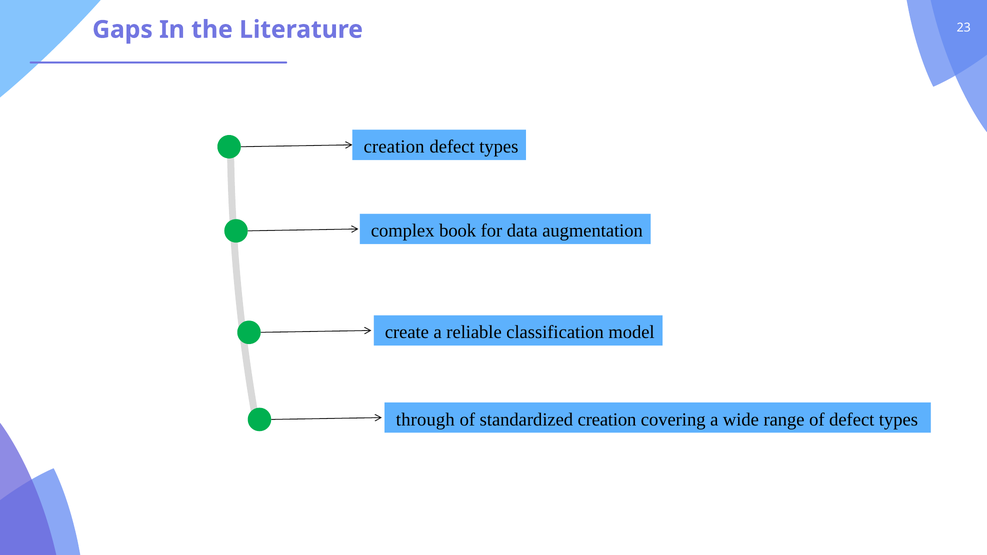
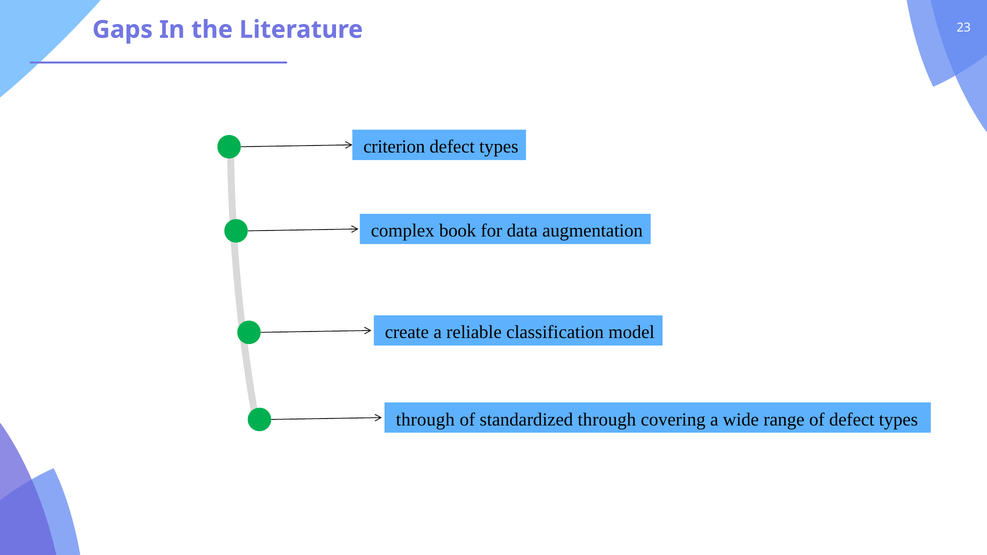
creation at (394, 147): creation -> criterion
standardized creation: creation -> through
